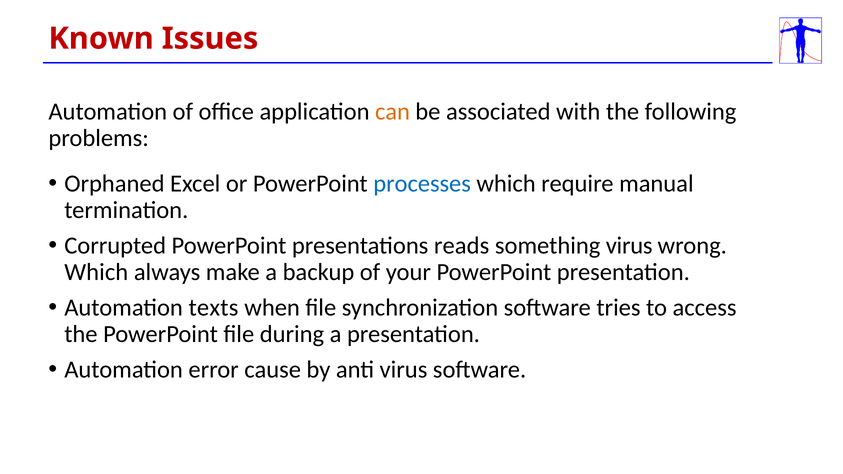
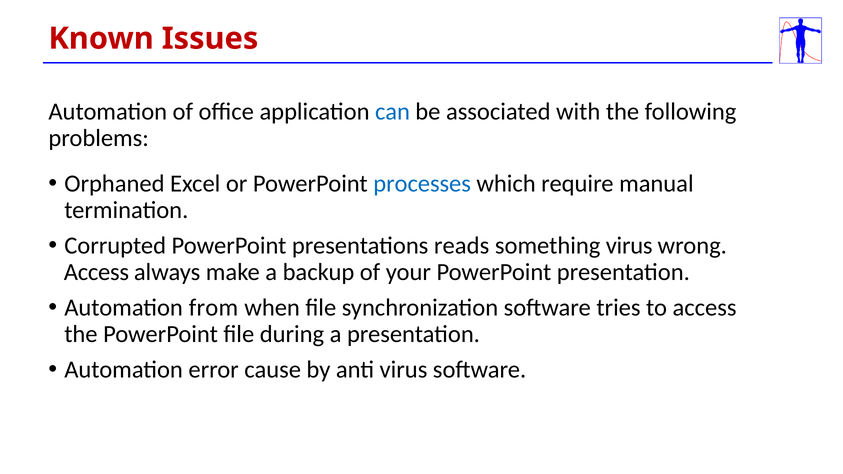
can colour: orange -> blue
Which at (96, 272): Which -> Access
texts: texts -> from
